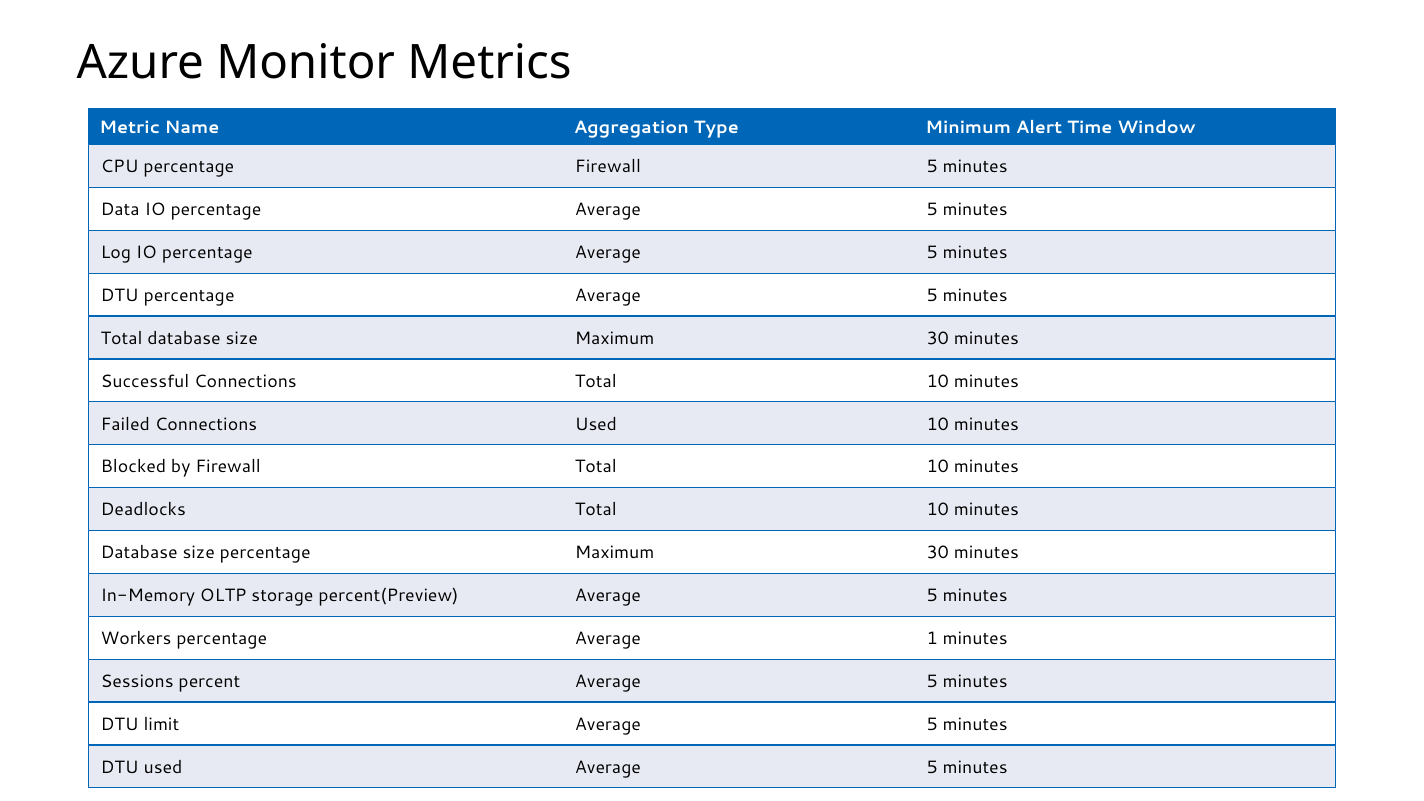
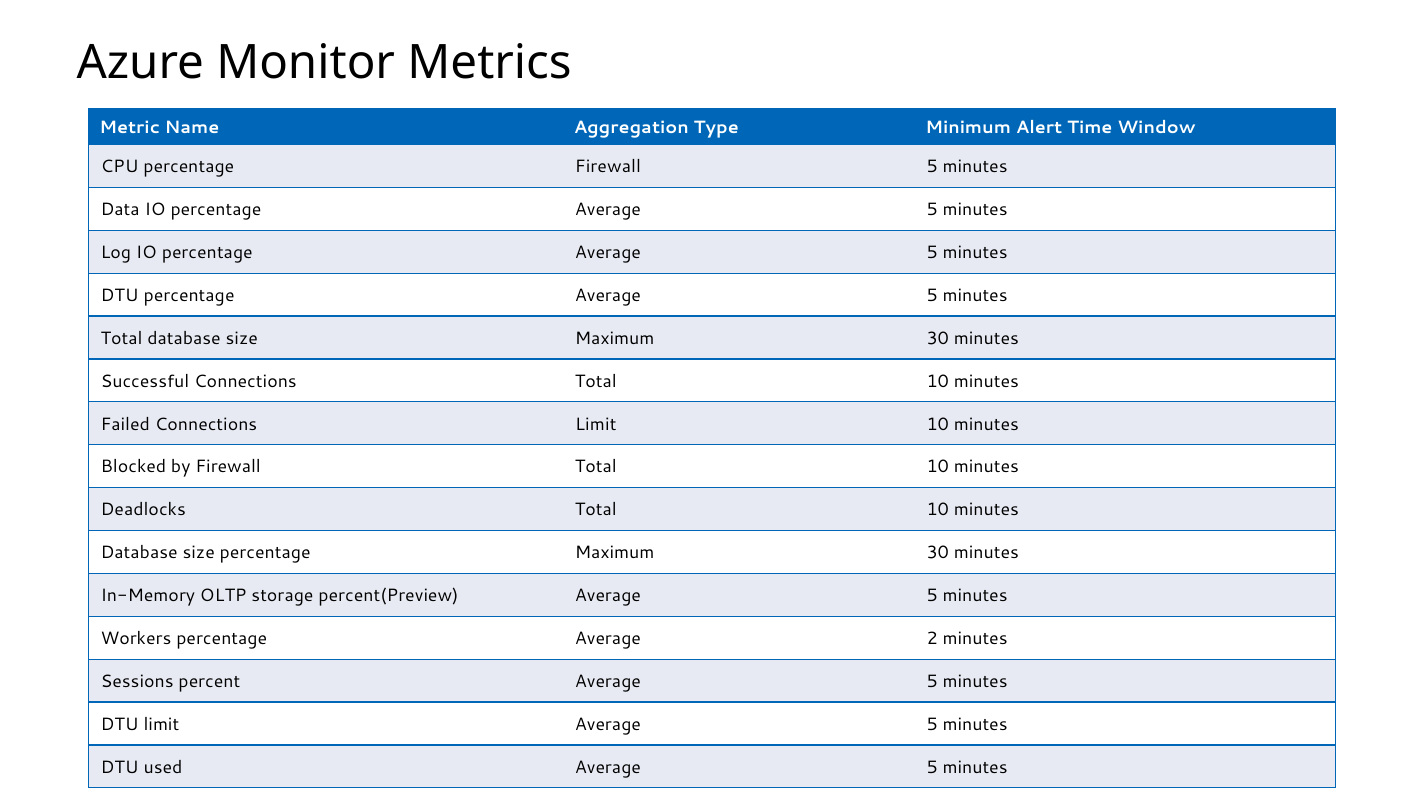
Connections Used: Used -> Limit
1: 1 -> 2
